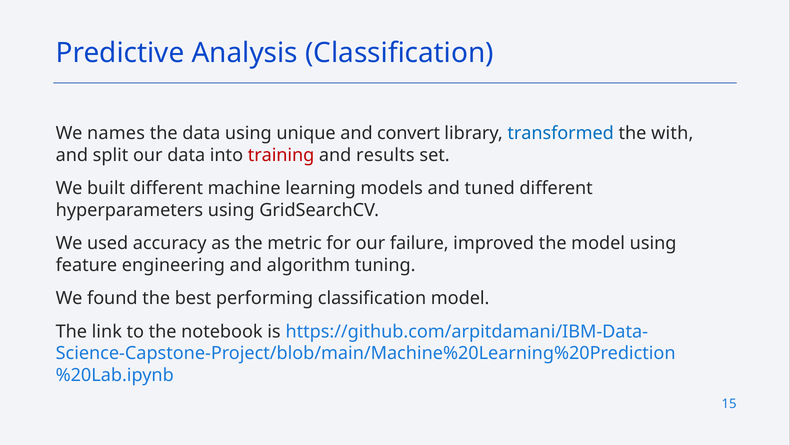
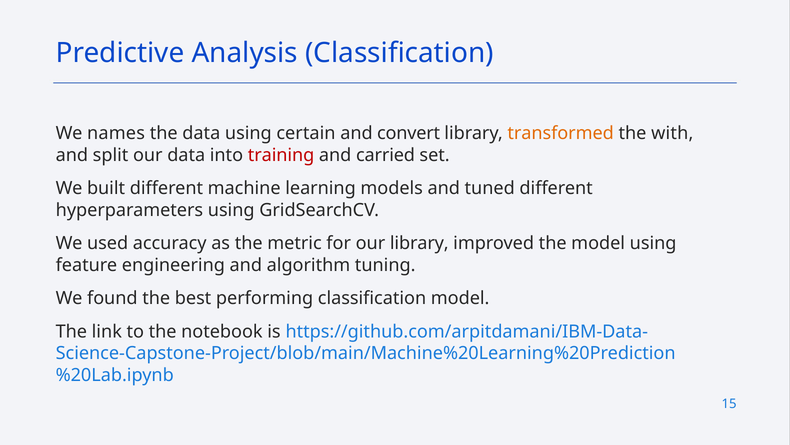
unique: unique -> certain
transformed colour: blue -> orange
results: results -> carried
our failure: failure -> library
